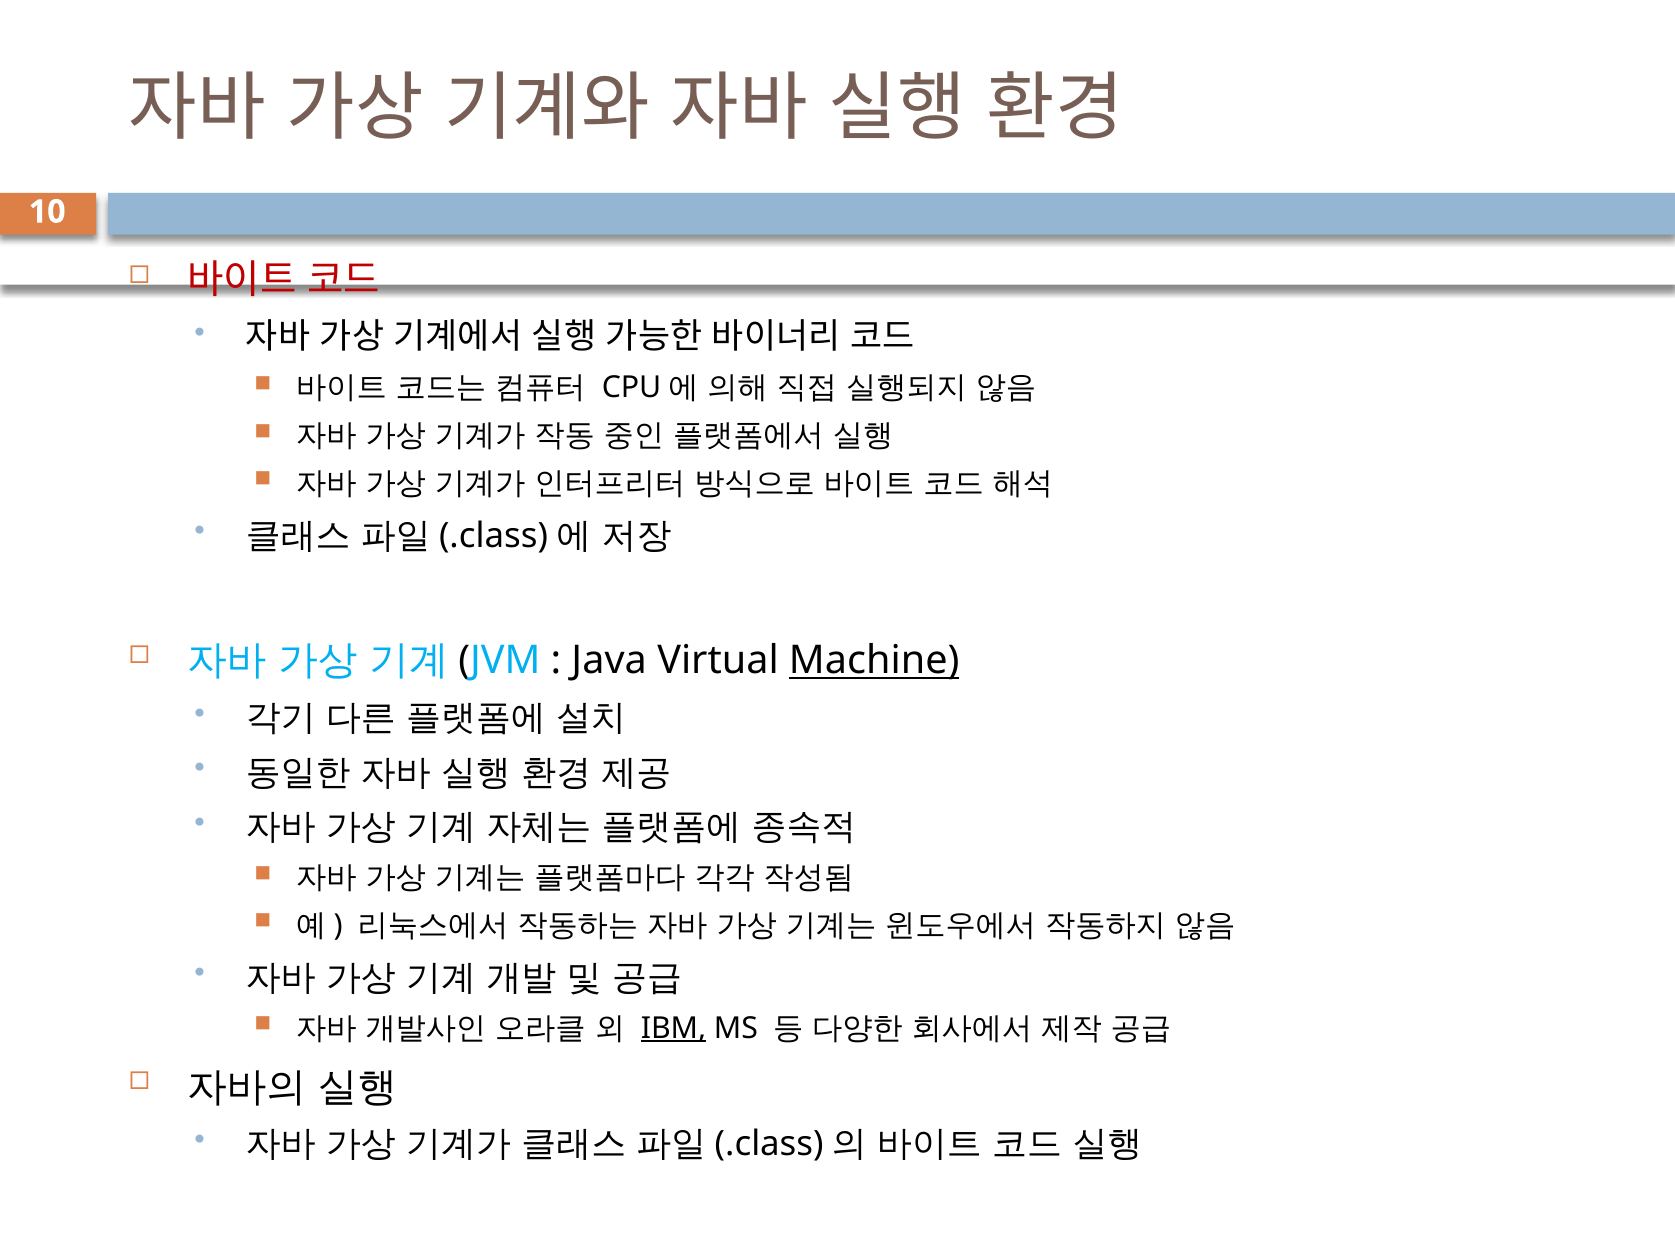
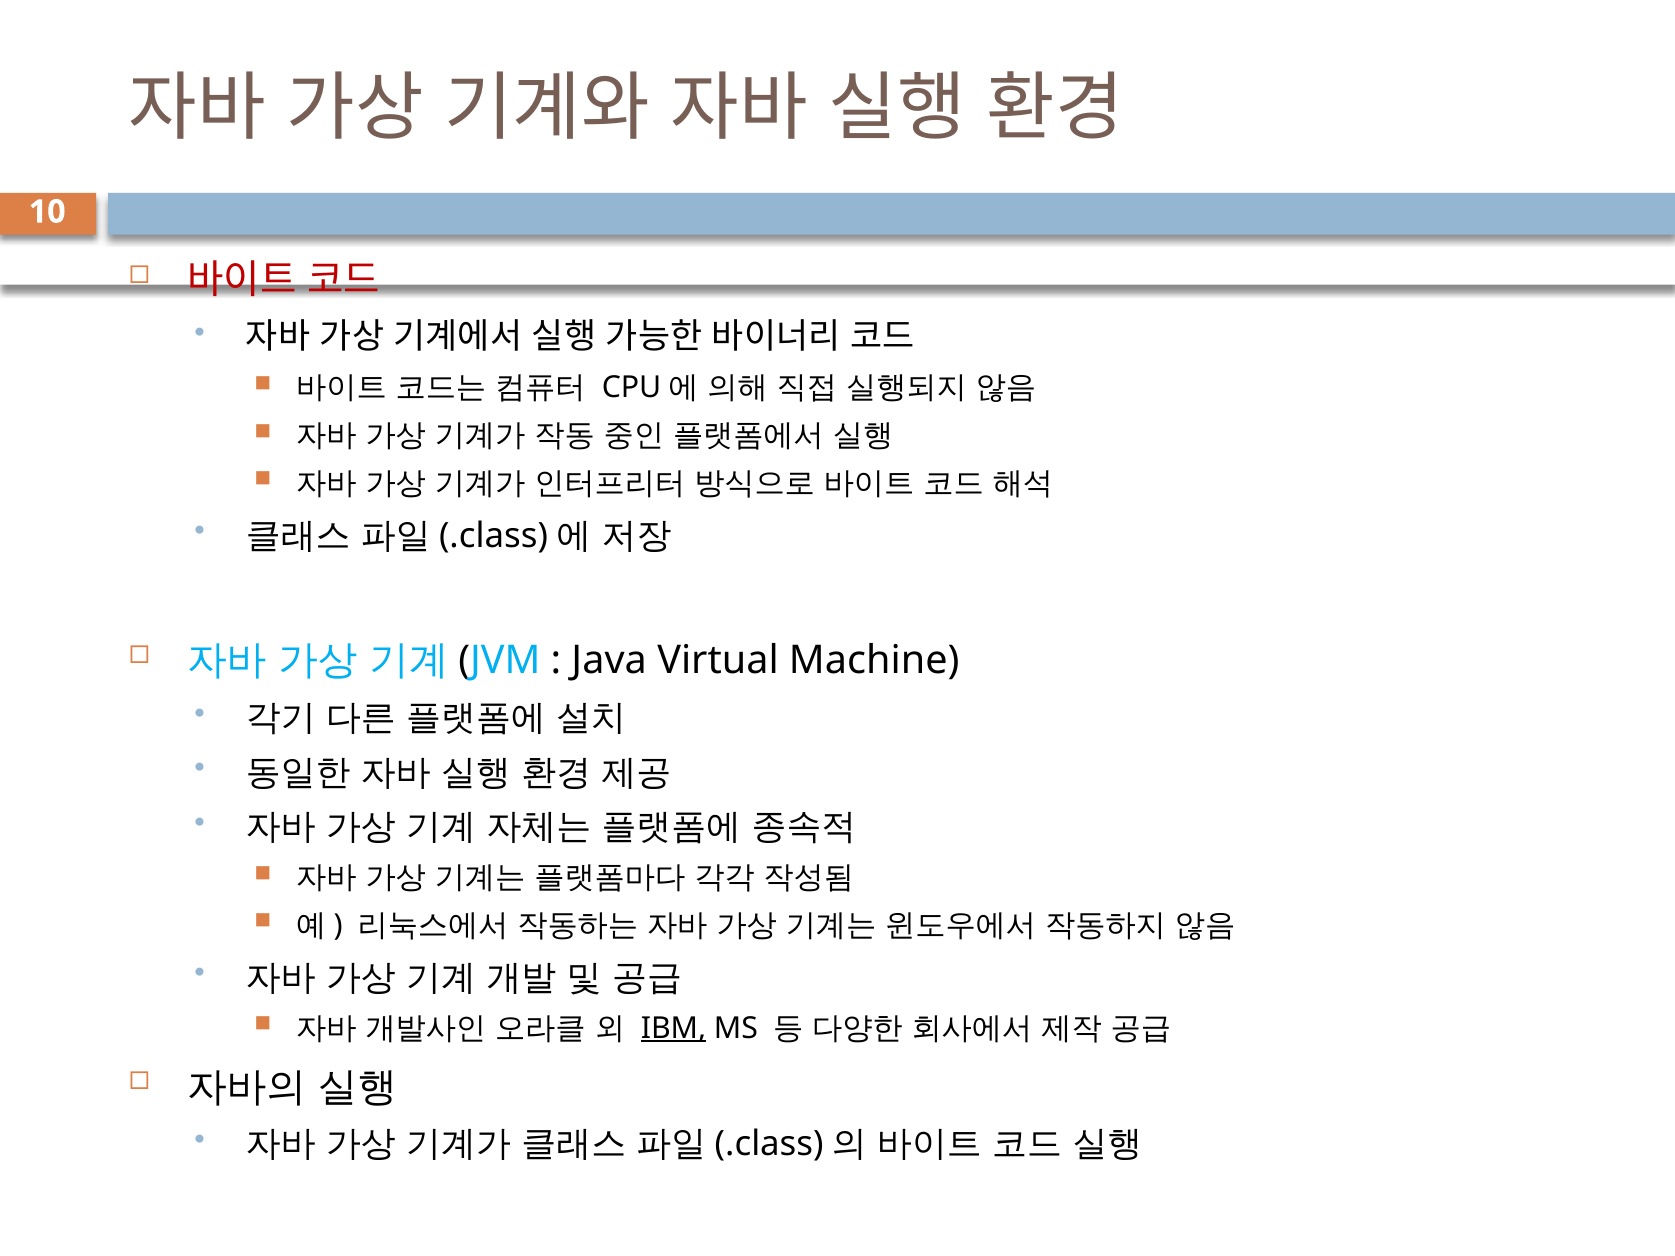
Machine underline: present -> none
